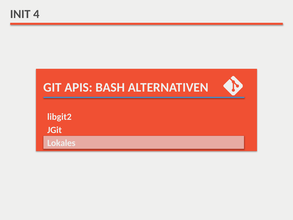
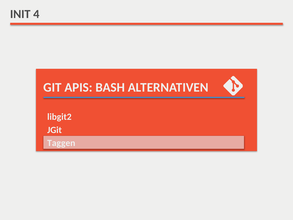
Lokales: Lokales -> Taggen
